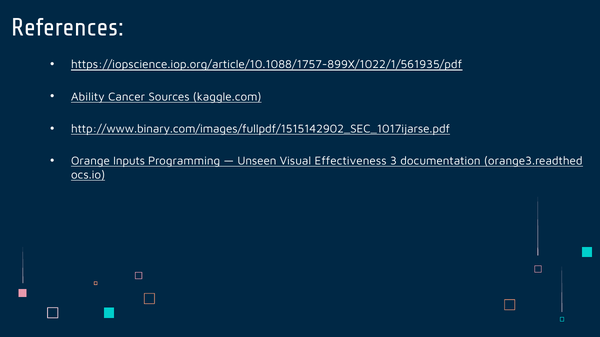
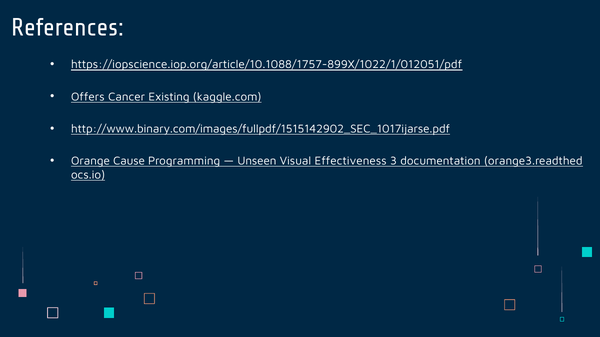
https://iopscience.iop.org/article/10.1088/1757-899X/1022/1/561935/pdf: https://iopscience.iop.org/article/10.1088/1757-899X/1022/1/561935/pdf -> https://iopscience.iop.org/article/10.1088/1757-899X/1022/1/012051/pdf
Ability: Ability -> Offers
Sources: Sources -> Existing
Inputs: Inputs -> Cause
